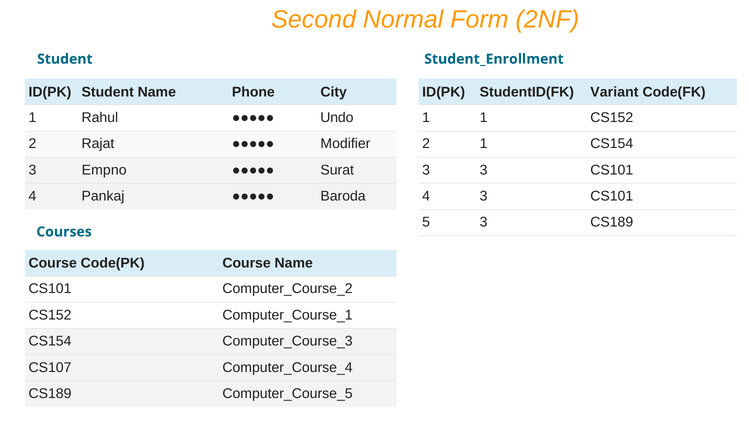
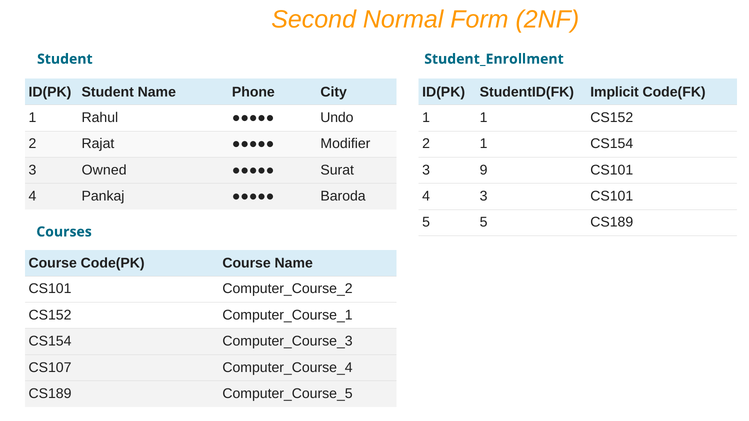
Variant: Variant -> Implicit
Empno: Empno -> Owned
3 3: 3 -> 9
5 3: 3 -> 5
